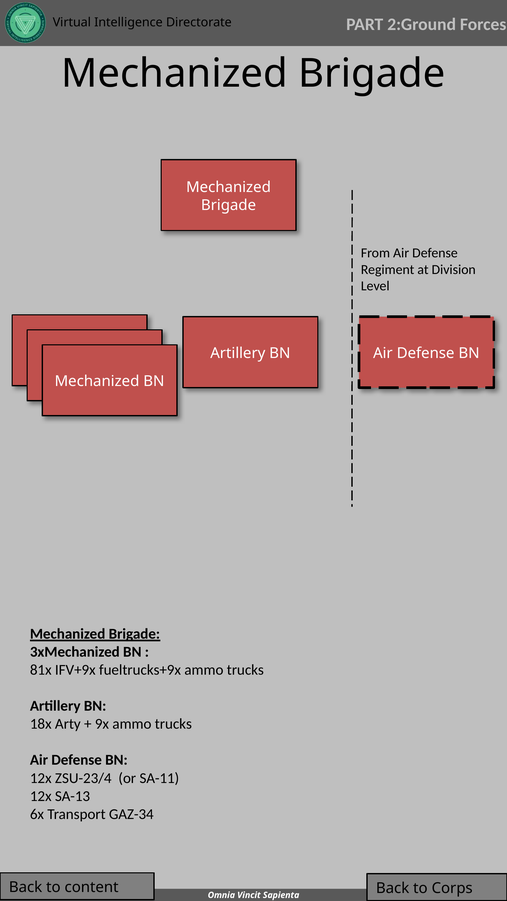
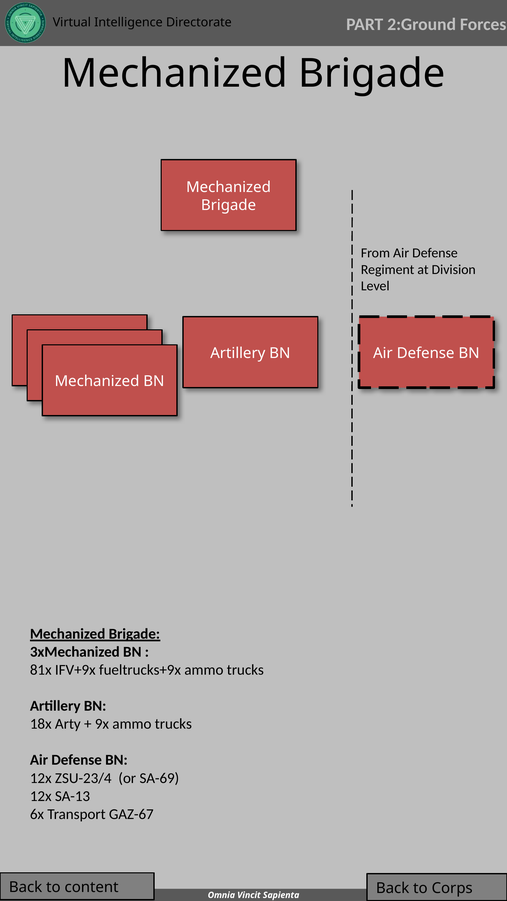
SA-11: SA-11 -> SA-69
GAZ-34: GAZ-34 -> GAZ-67
